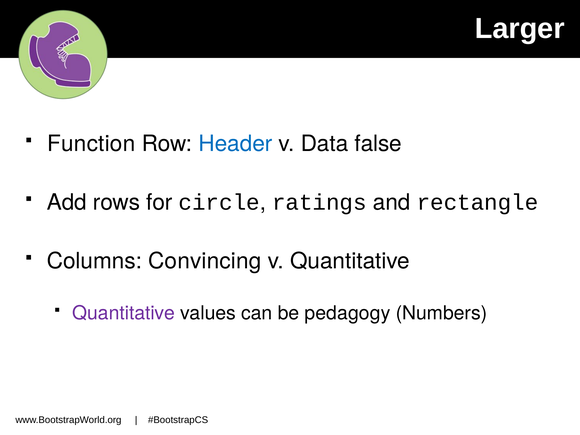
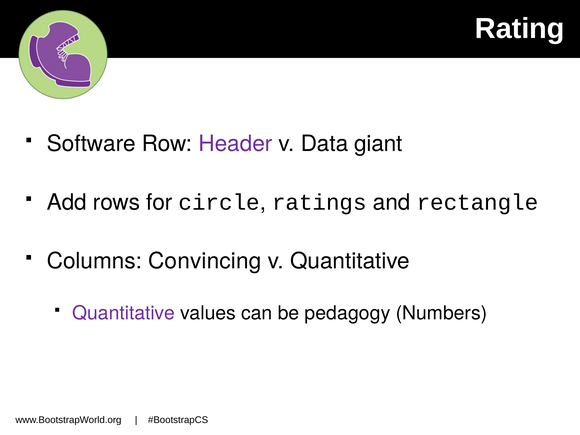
Larger: Larger -> Rating
Function: Function -> Software
Header colour: blue -> purple
false: false -> giant
